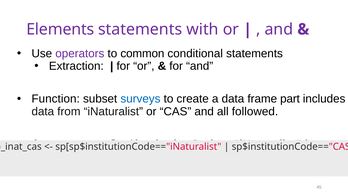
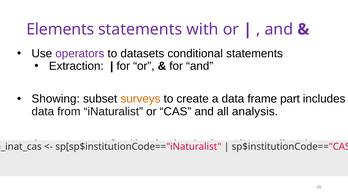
common: common -> datasets
Function: Function -> Showing
surveys colour: blue -> orange
followed: followed -> analysis
